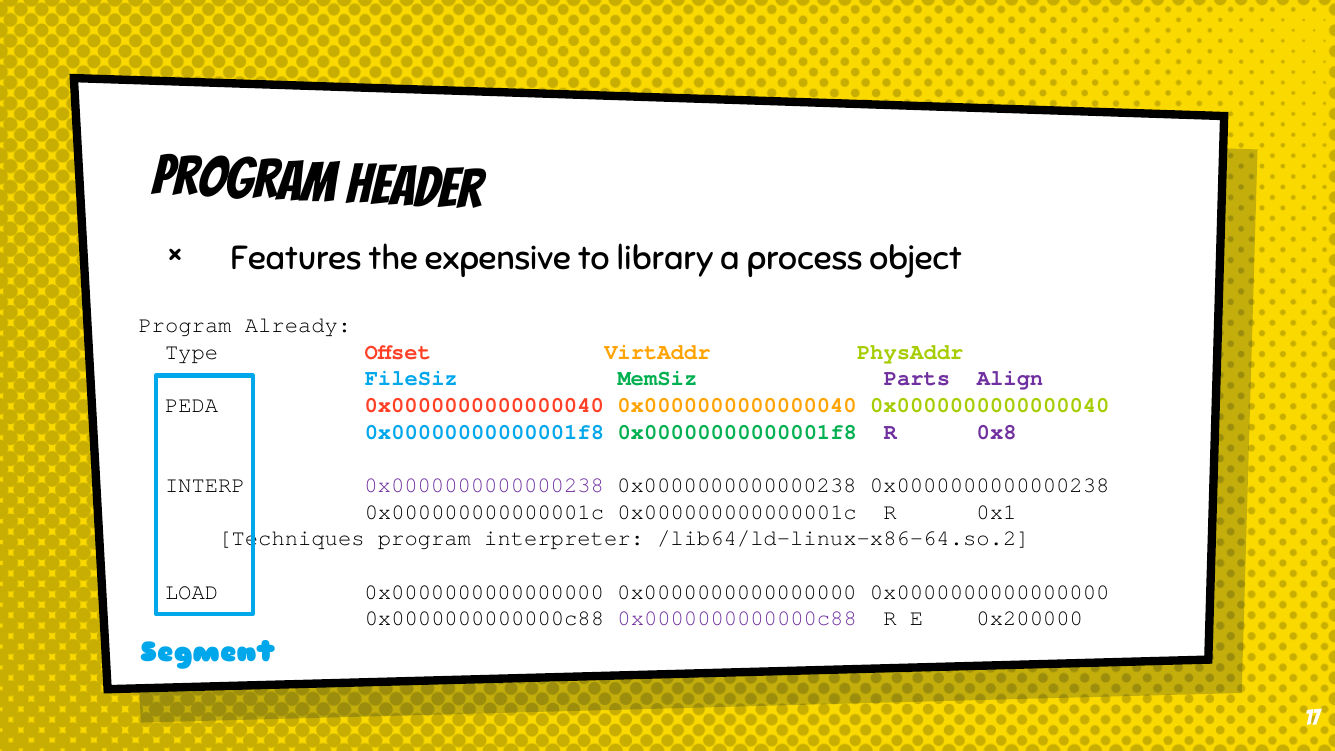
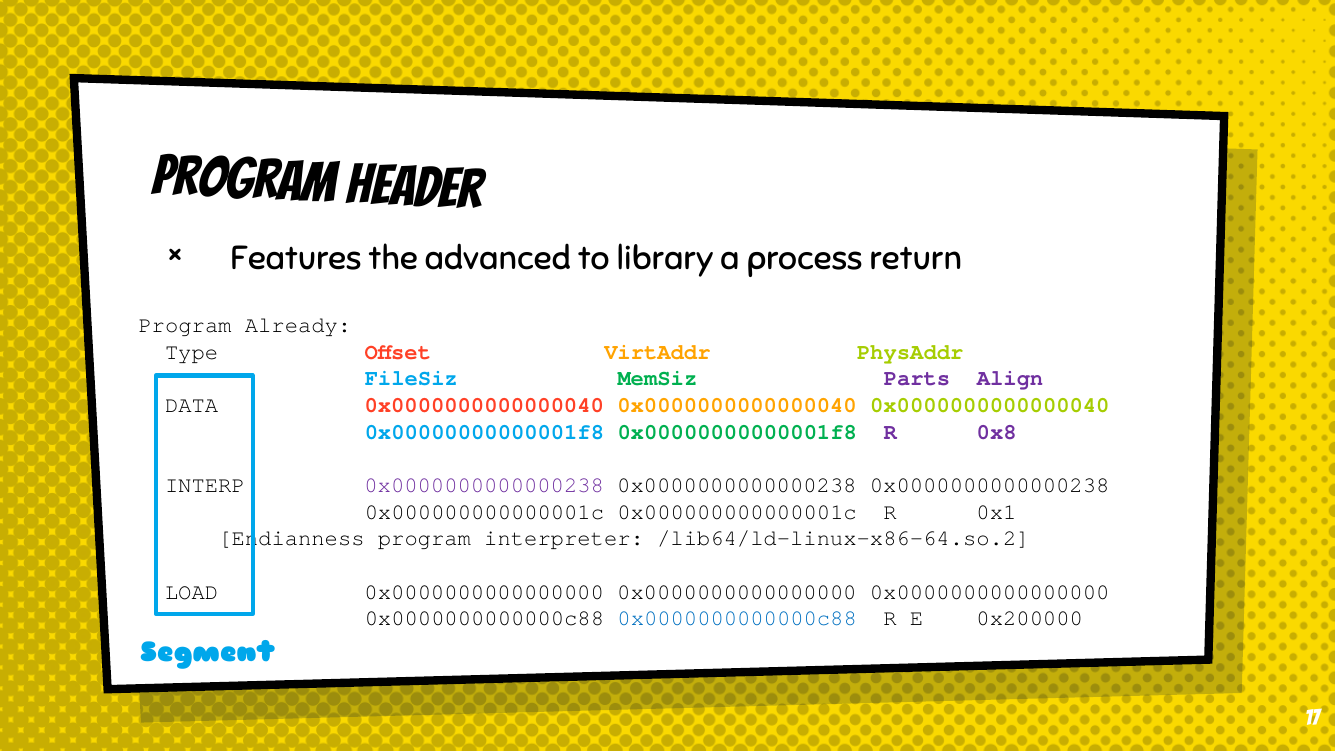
expensive: expensive -> advanced
object: object -> return
PEDA: PEDA -> DATA
Techniques: Techniques -> Endianness
0x0000000000000c88 at (737, 619) colour: purple -> blue
